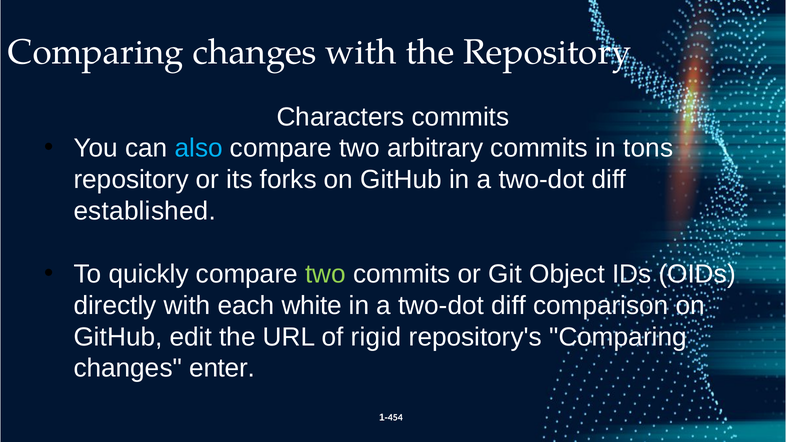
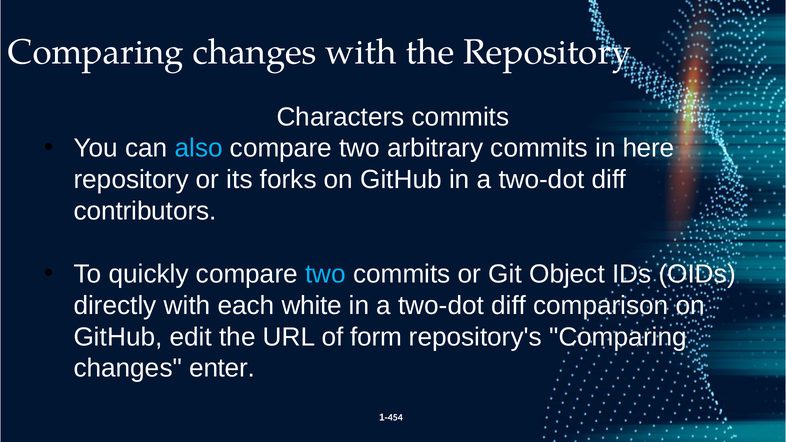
tons: tons -> here
established: established -> contributors
two at (325, 274) colour: light green -> light blue
rigid: rigid -> form
